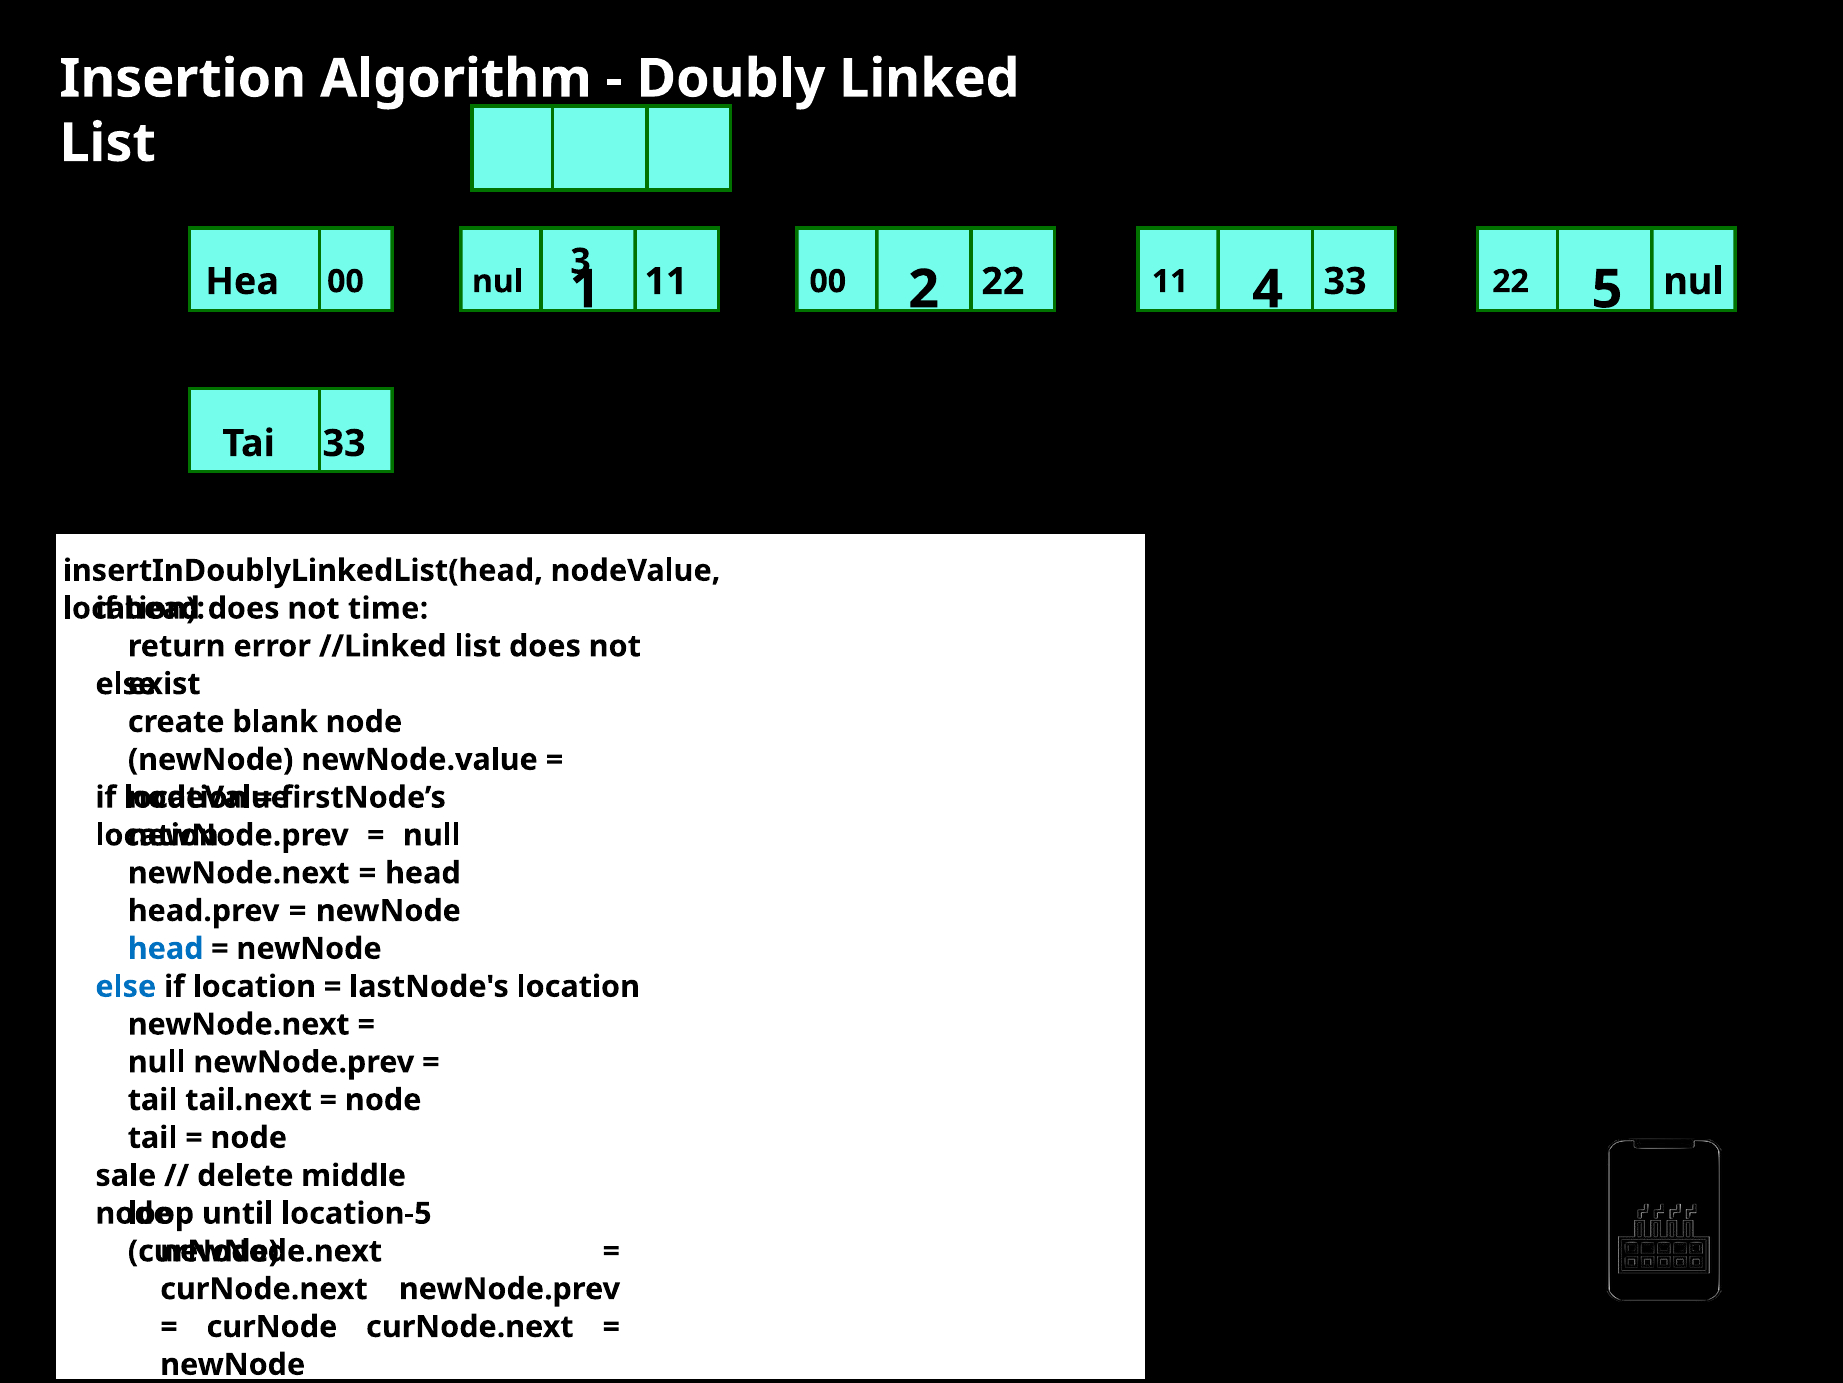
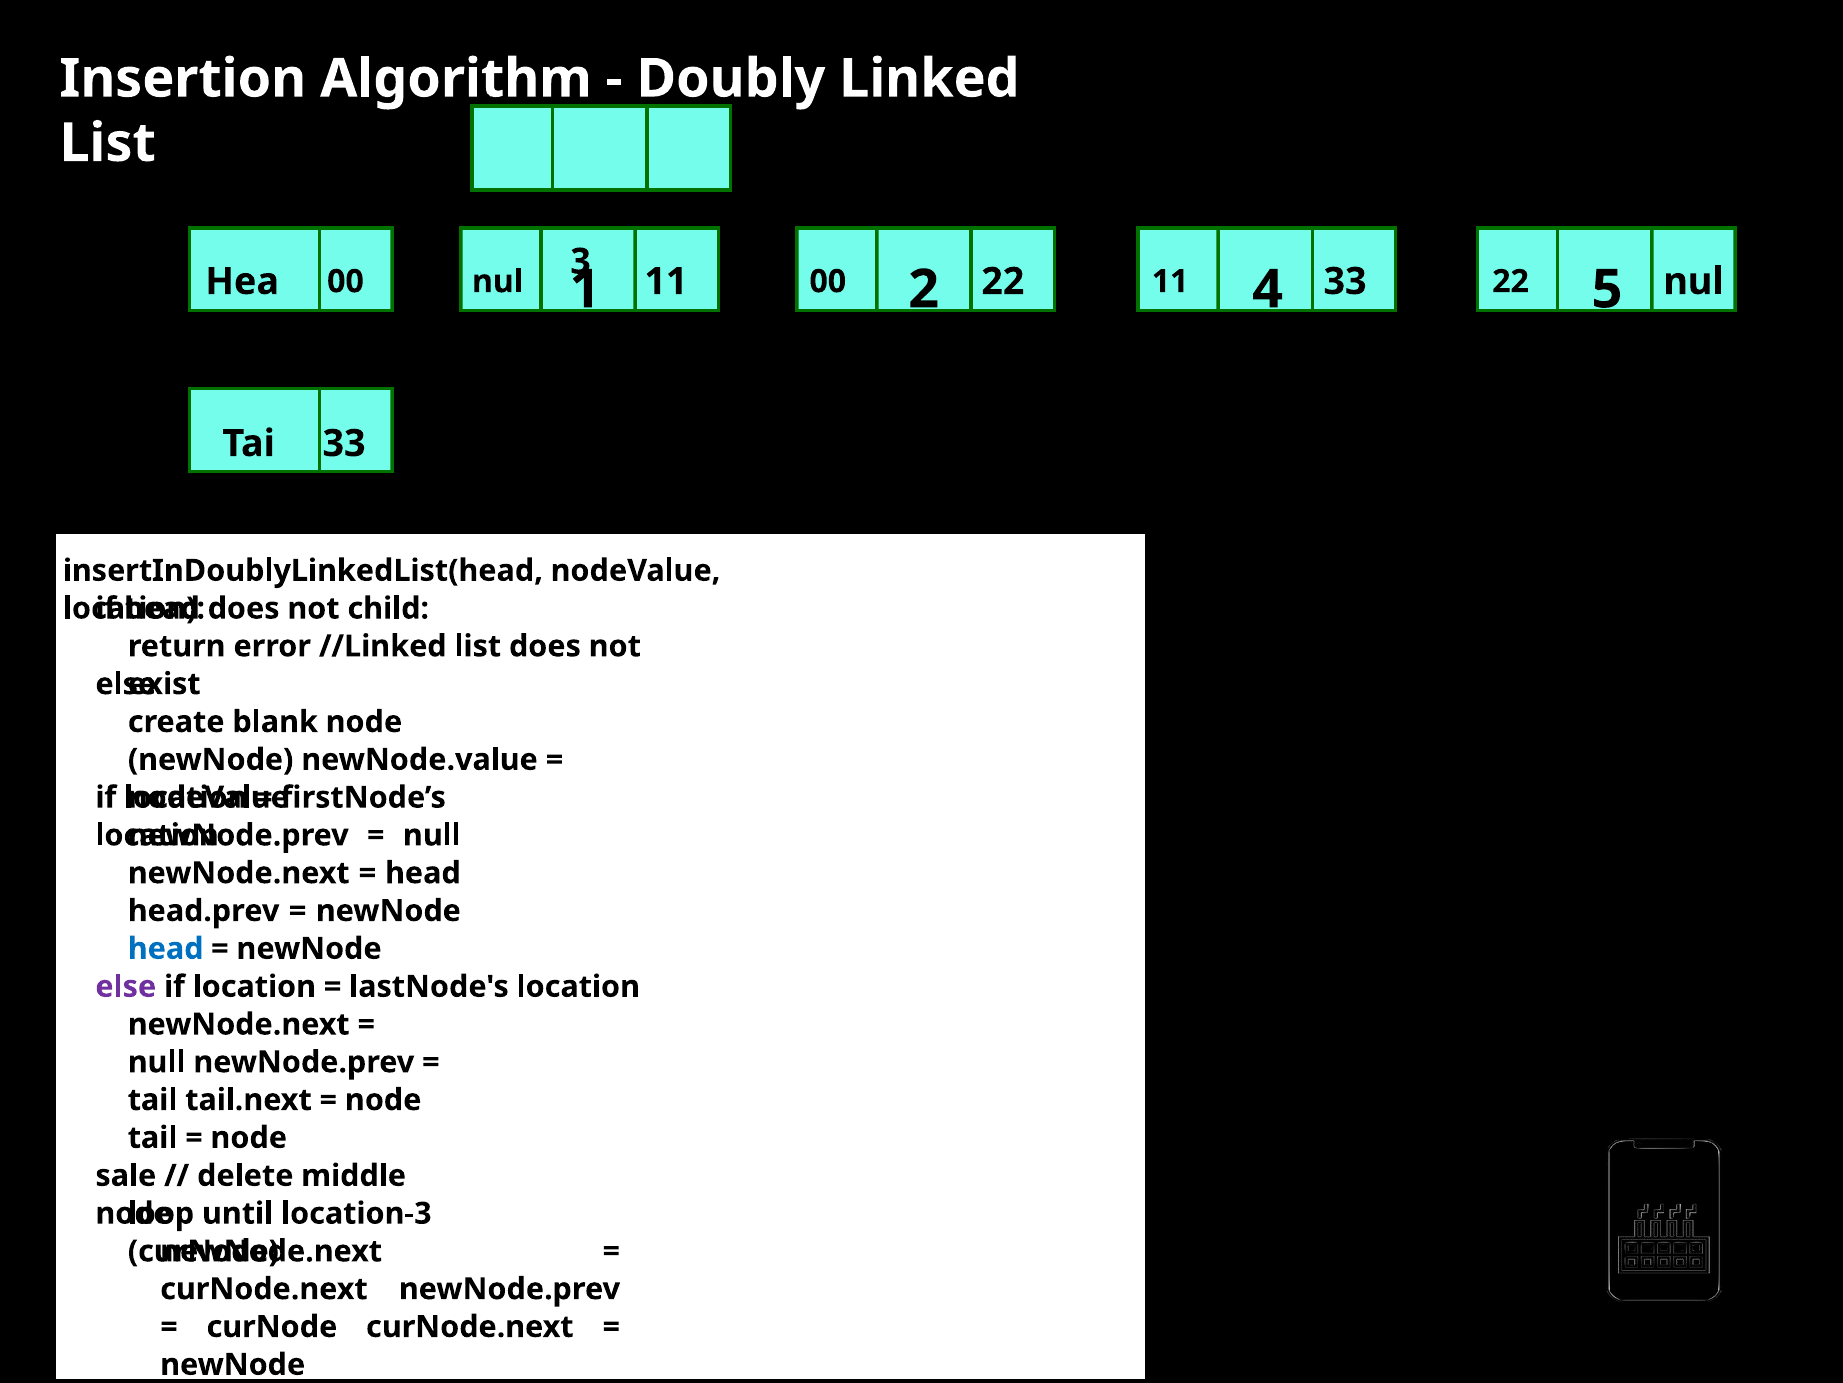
not time: time -> child
else at (126, 987) colour: blue -> purple
location-5: location-5 -> location-3
